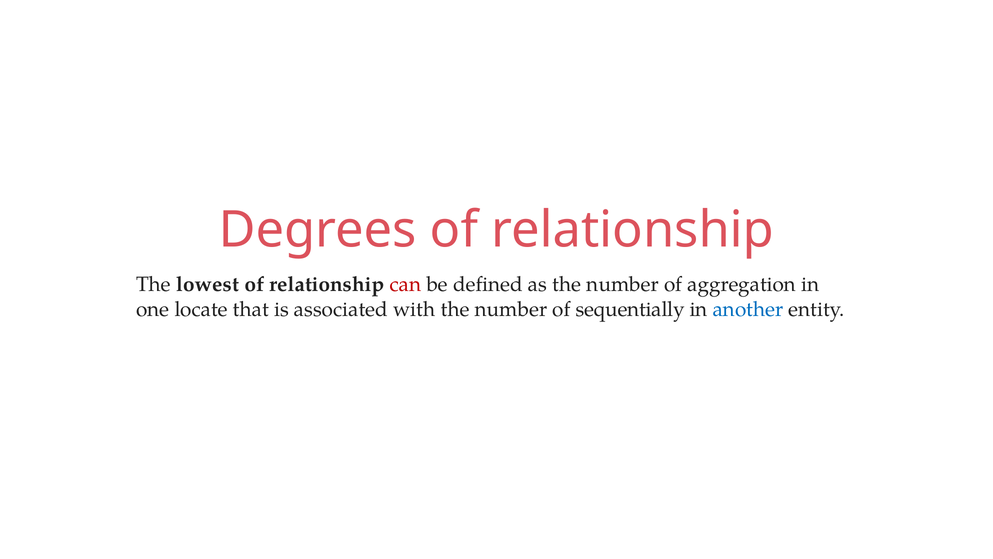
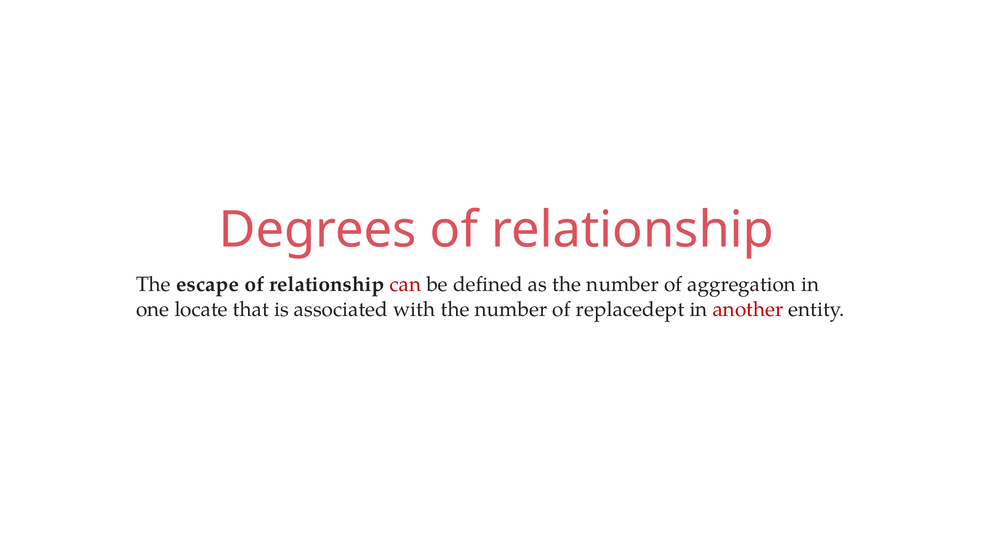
lowest: lowest -> escape
sequentially: sequentially -> replacedept
another colour: blue -> red
